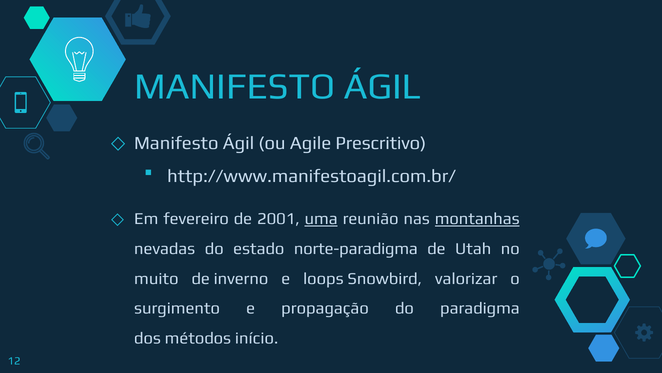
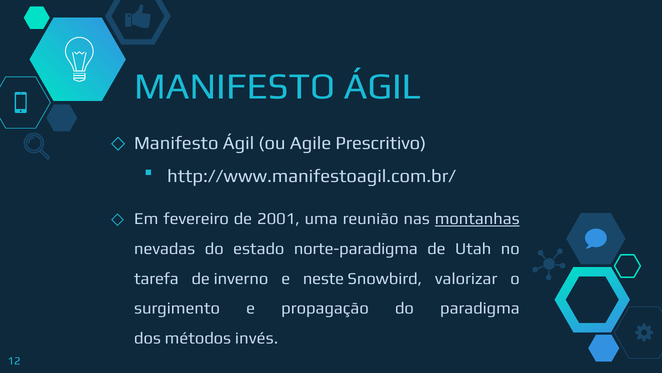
uma underline: present -> none
muito: muito -> tarefa
loops: loops -> neste
início: início -> invés
